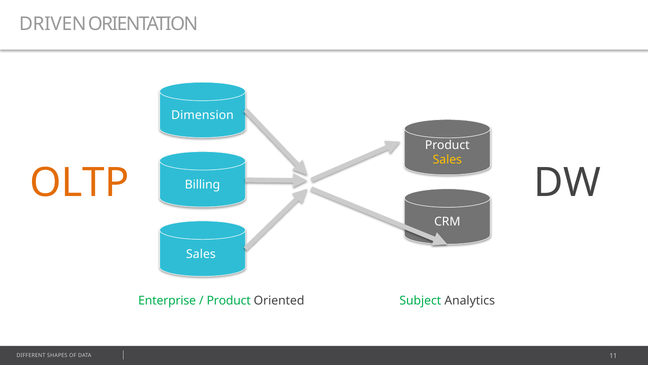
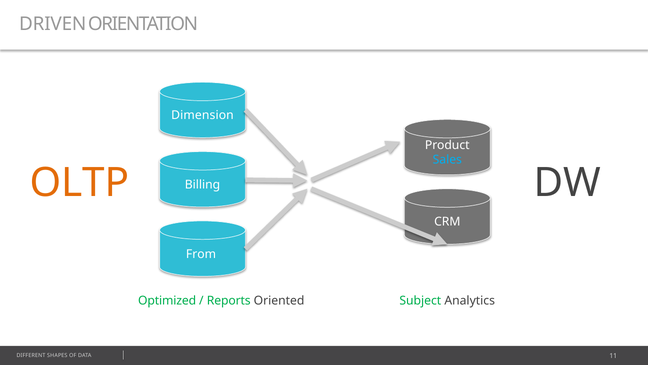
Sales at (447, 160) colour: yellow -> light blue
Sales at (201, 254): Sales -> From
Enterprise: Enterprise -> Optimized
Product at (229, 300): Product -> Reports
